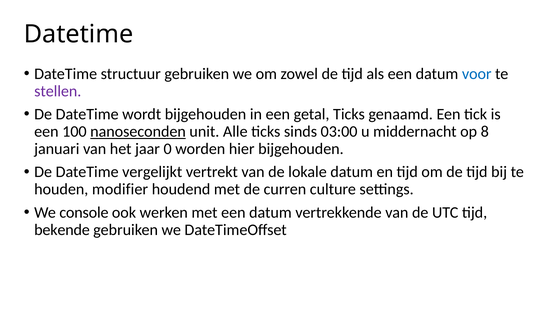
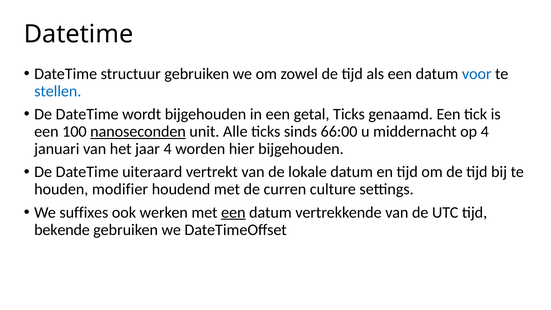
stellen colour: purple -> blue
03:00: 03:00 -> 66:00
op 8: 8 -> 4
jaar 0: 0 -> 4
vergelijkt: vergelijkt -> uiteraard
console: console -> suffixes
een at (233, 212) underline: none -> present
